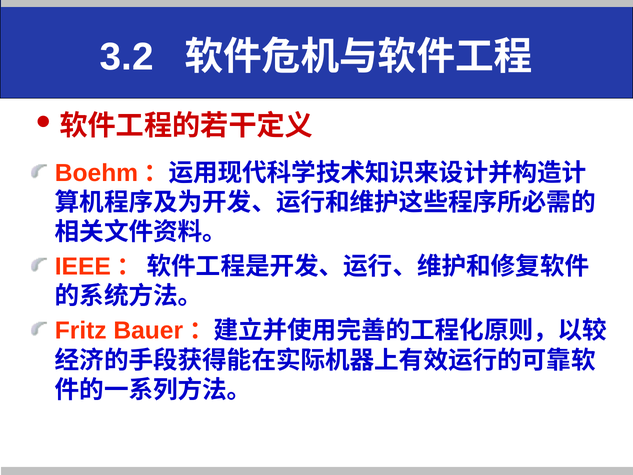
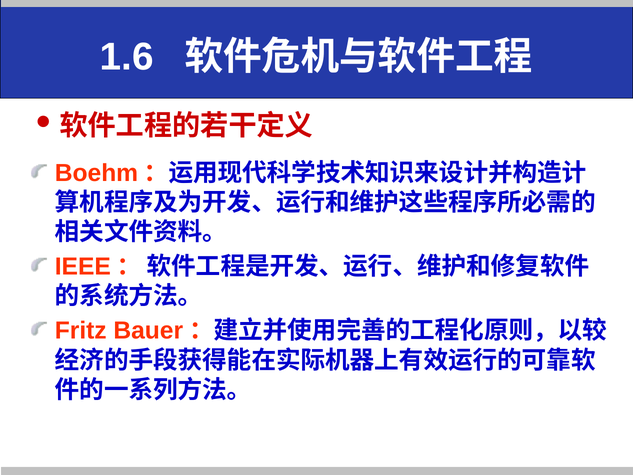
3.2: 3.2 -> 1.6
